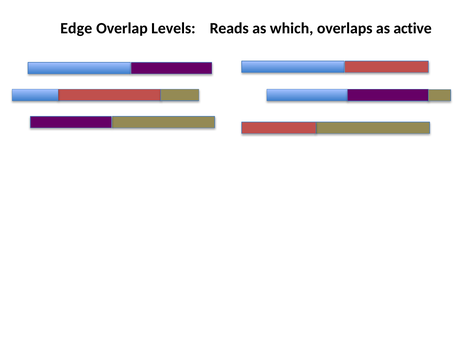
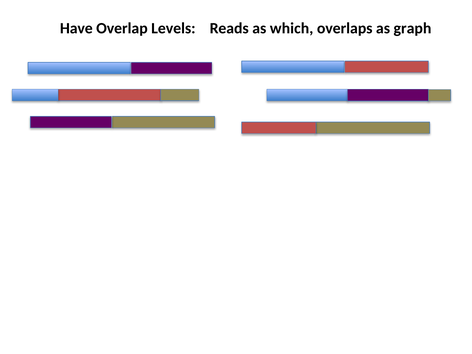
Edge: Edge -> Have
active: active -> graph
